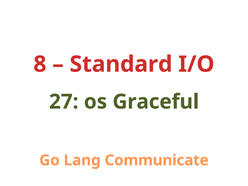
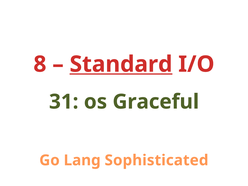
Standard underline: none -> present
27: 27 -> 31
Communicate: Communicate -> Sophisticated
